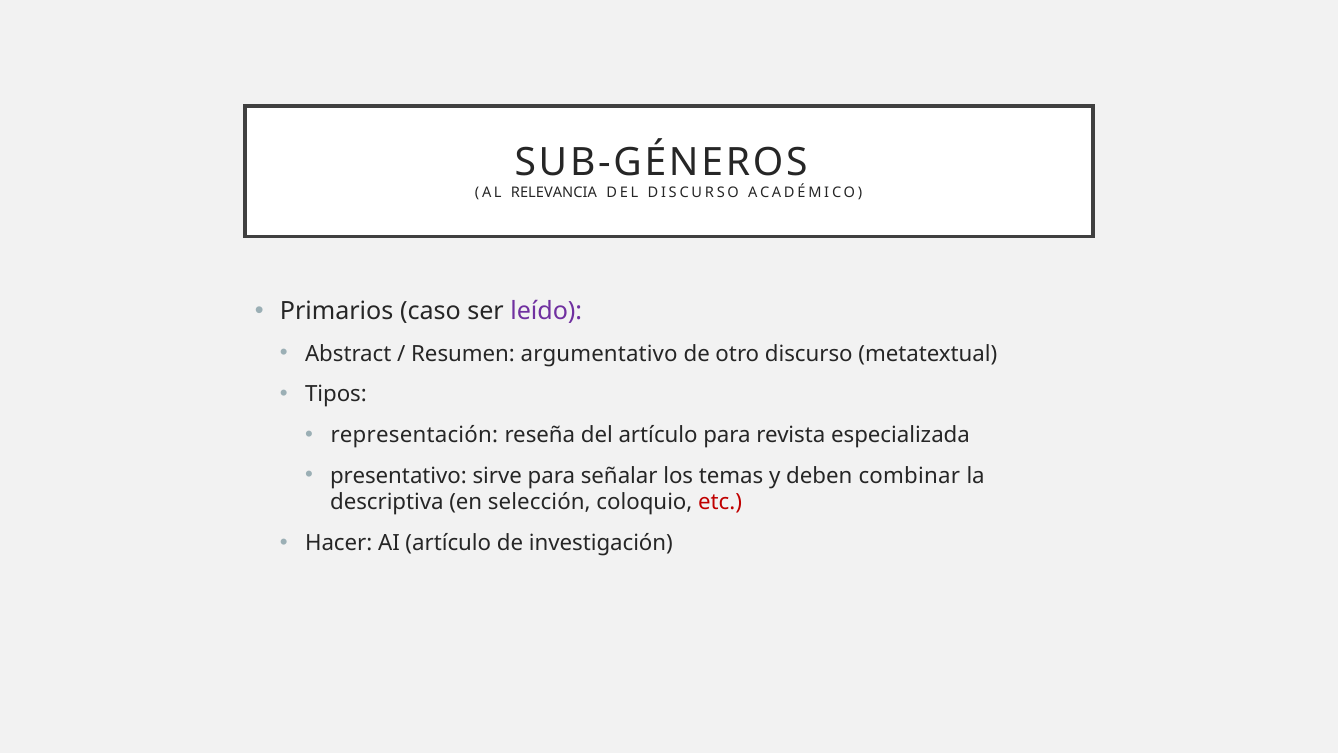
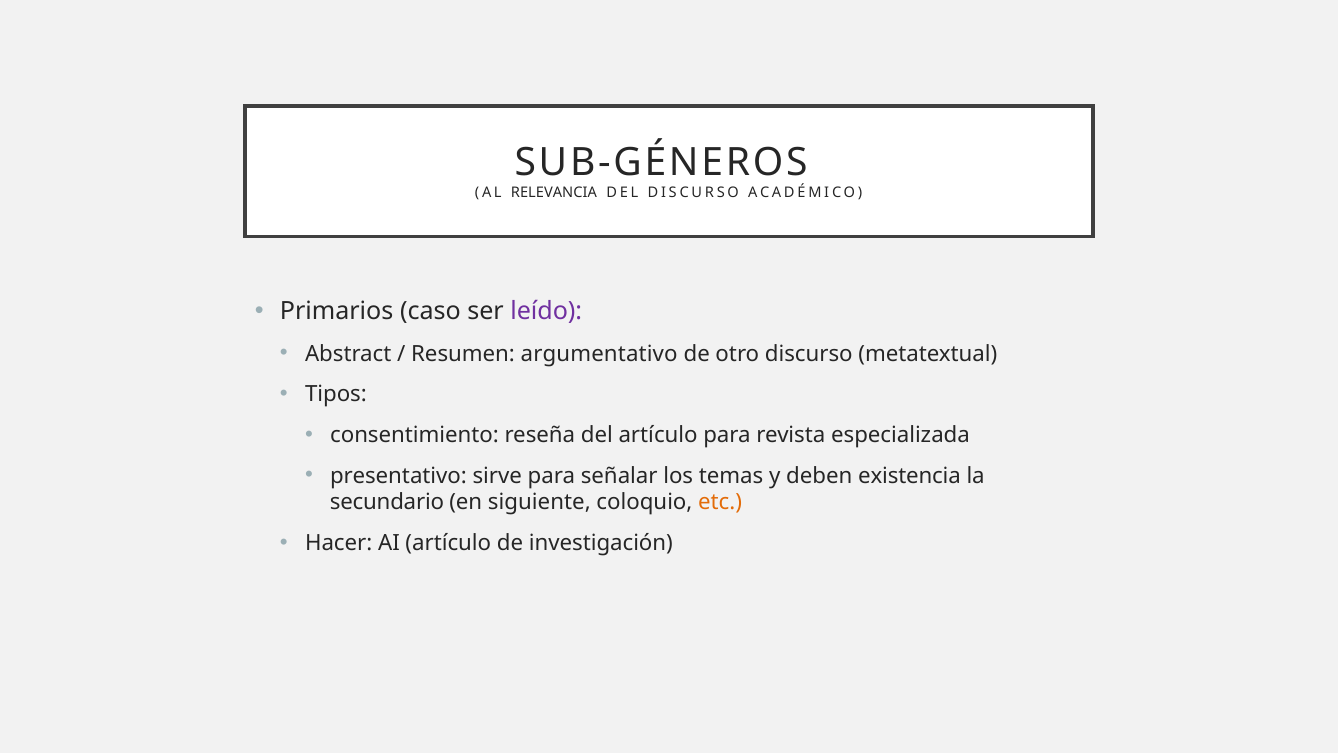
representación: representación -> consentimiento
combinar: combinar -> existencia
descriptiva: descriptiva -> secundario
selección: selección -> siguiente
etc colour: red -> orange
